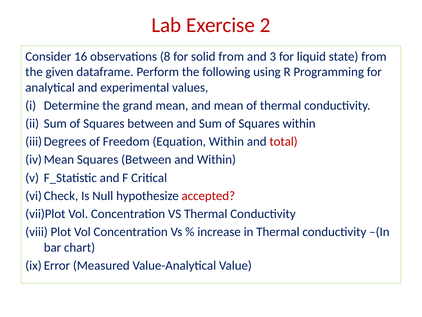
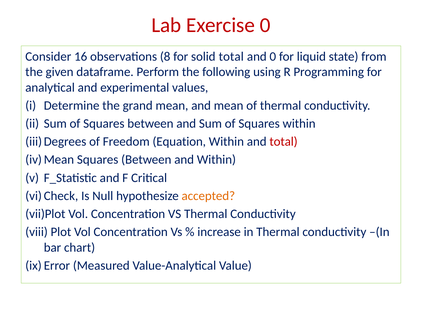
Exercise 2: 2 -> 0
solid from: from -> total
and 3: 3 -> 0
accepted colour: red -> orange
